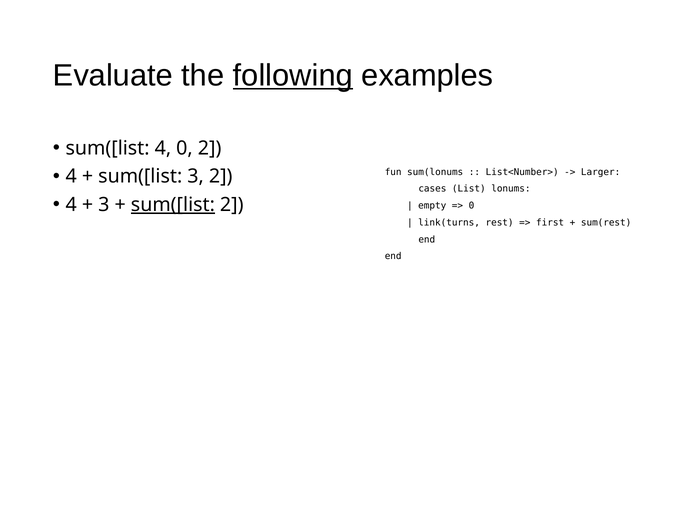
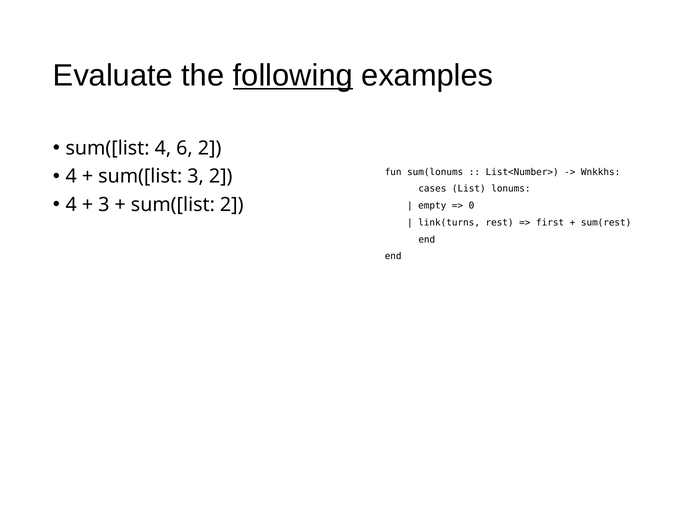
4 0: 0 -> 6
Larger: Larger -> Wnkkhs
sum([list at (173, 205) underline: present -> none
